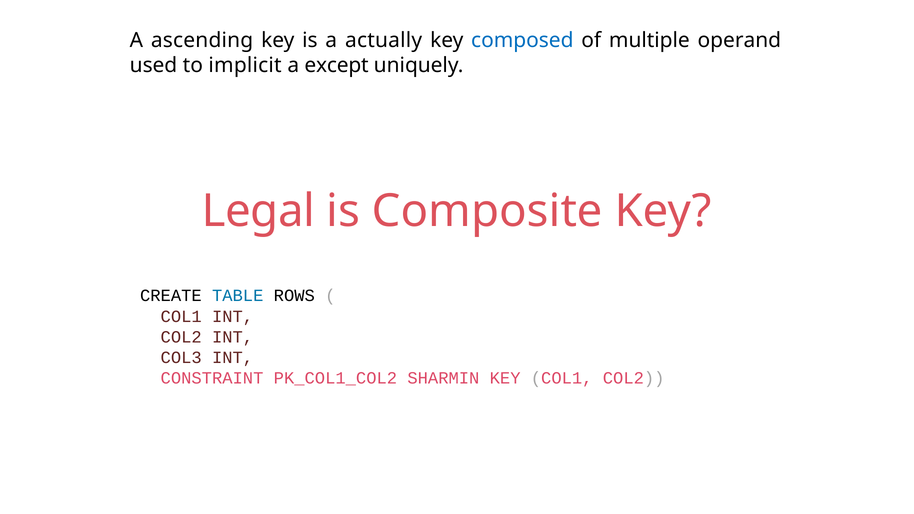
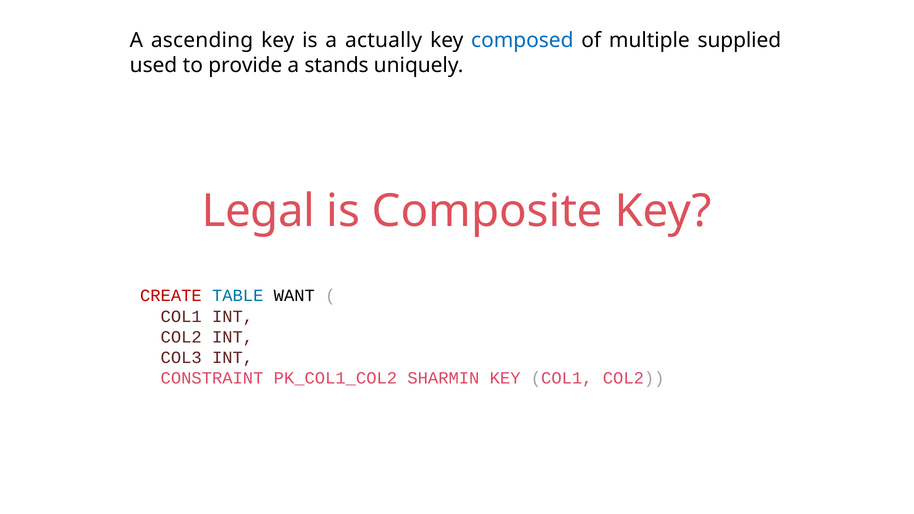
operand: operand -> supplied
implicit: implicit -> provide
except: except -> stands
CREATE colour: black -> red
ROWS: ROWS -> WANT
